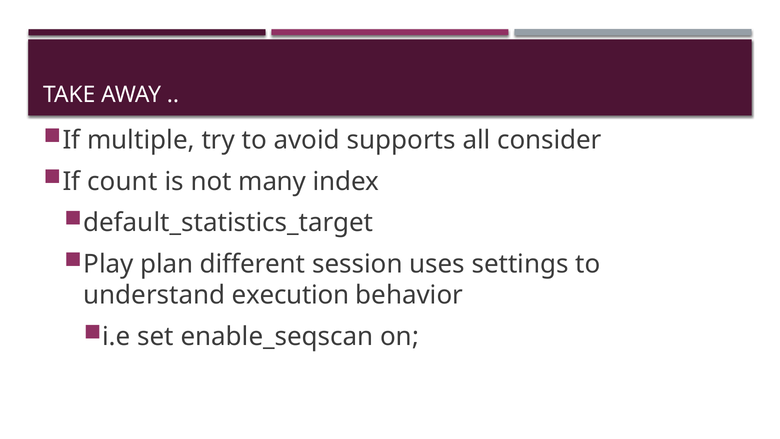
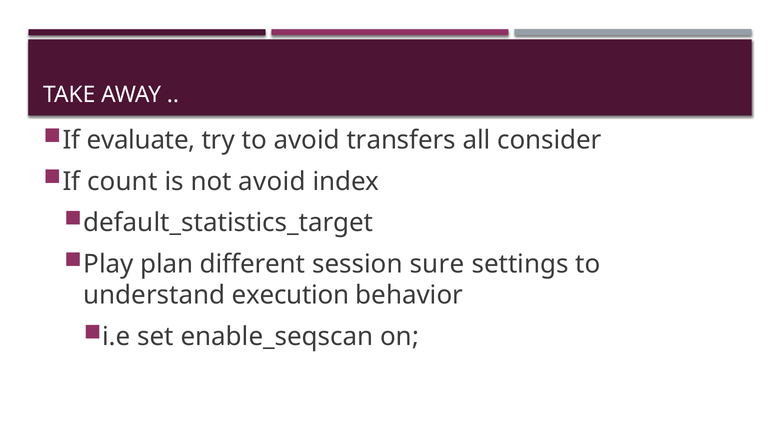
multiple: multiple -> evaluate
supports: supports -> transfers
not many: many -> avoid
uses: uses -> sure
